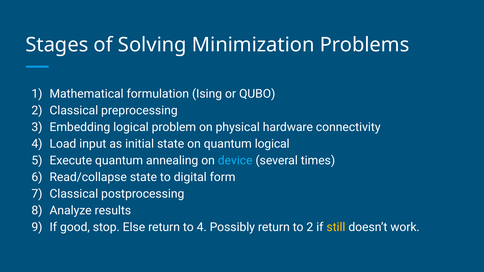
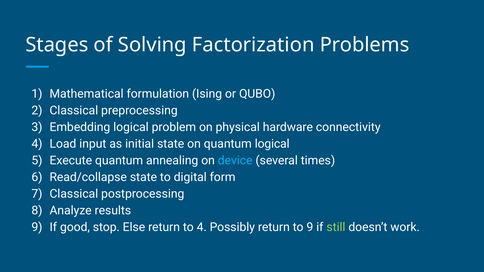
Minimization: Minimization -> Factorization
to 2: 2 -> 9
still colour: yellow -> light green
